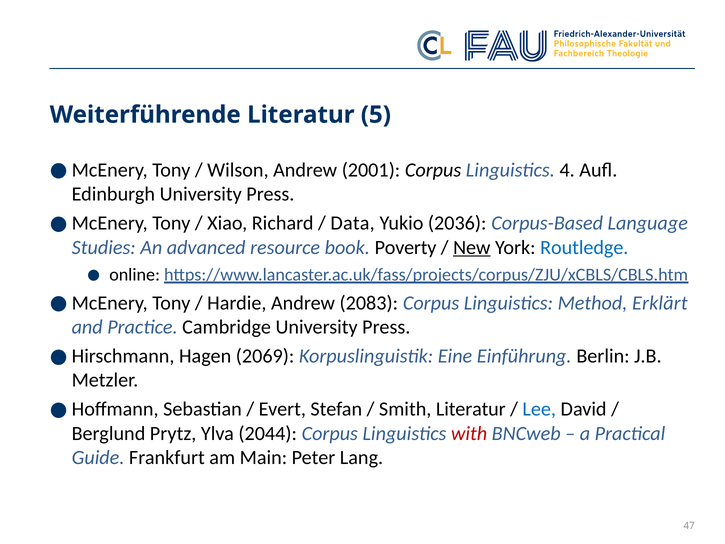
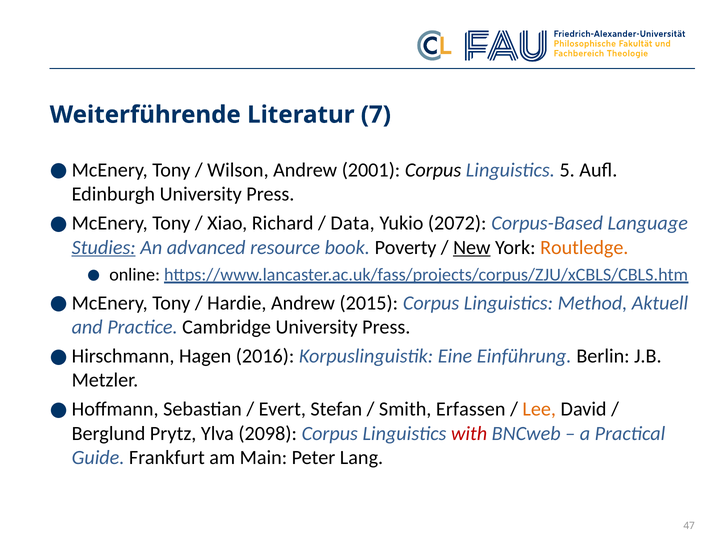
5: 5 -> 7
4: 4 -> 5
2036: 2036 -> 2072
Studies underline: none -> present
Routledge colour: blue -> orange
2083: 2083 -> 2015
Erklärt: Erklärt -> Aktuell
2069: 2069 -> 2016
Smith Literatur: Literatur -> Erfassen
Lee colour: blue -> orange
2044: 2044 -> 2098
